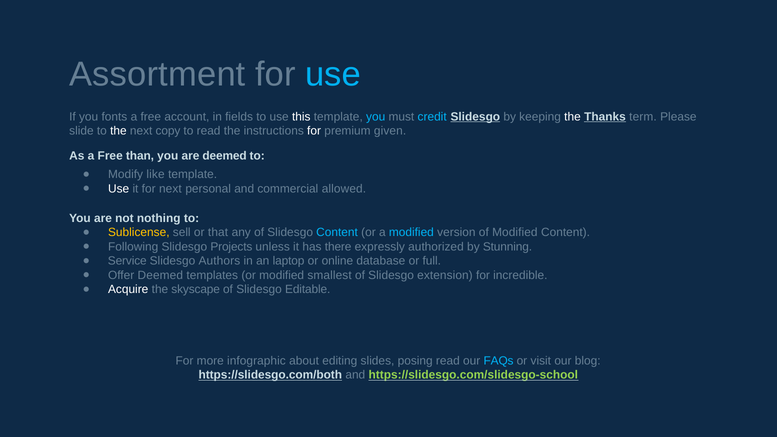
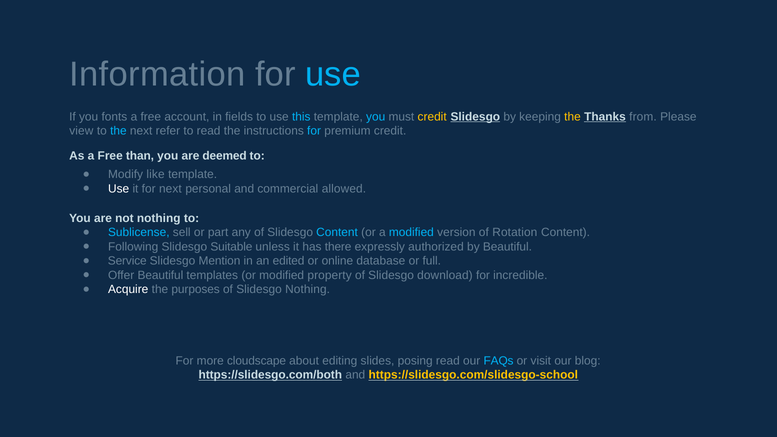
Assortment: Assortment -> Information
this colour: white -> light blue
credit at (432, 117) colour: light blue -> yellow
the at (572, 117) colour: white -> yellow
term: term -> from
slide: slide -> view
the at (118, 131) colour: white -> light blue
copy: copy -> refer
for at (314, 131) colour: white -> light blue
premium given: given -> credit
Sublicense colour: yellow -> light blue
that: that -> part
of Modified: Modified -> Rotation
Projects: Projects -> Suitable
by Stunning: Stunning -> Beautiful
Authors: Authors -> Mention
laptop: laptop -> edited
Offer Deemed: Deemed -> Beautiful
smallest: smallest -> property
extension: extension -> download
skyscape: skyscape -> purposes
Slidesgo Editable: Editable -> Nothing
infographic: infographic -> cloudscape
https://slidesgo.com/slidesgo-school colour: light green -> yellow
